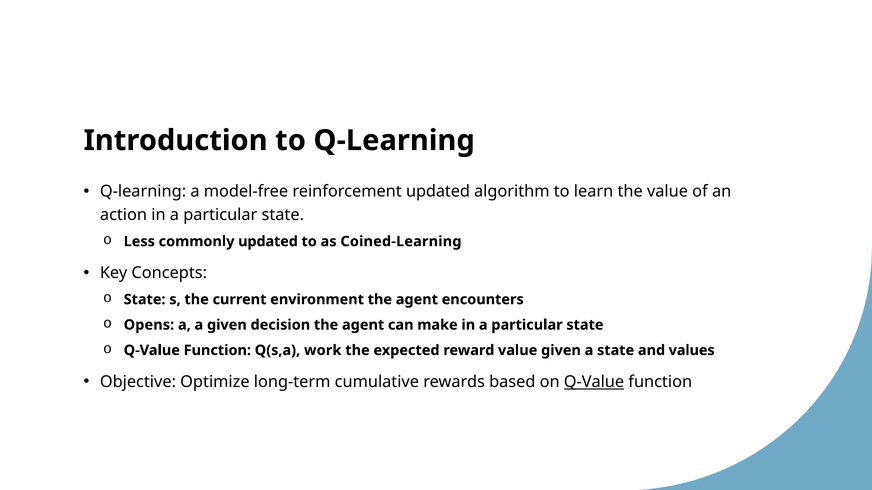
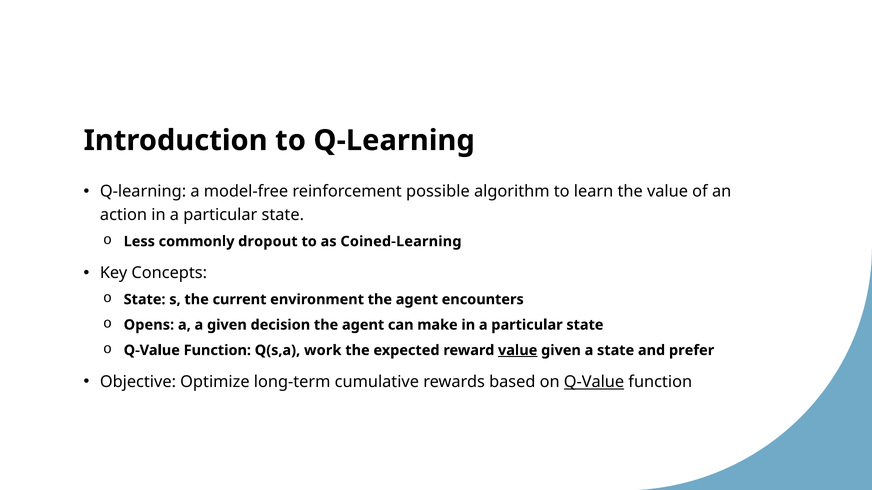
reinforcement updated: updated -> possible
commonly updated: updated -> dropout
value at (518, 351) underline: none -> present
values: values -> prefer
